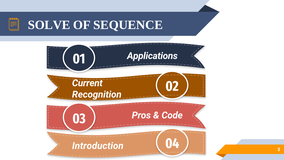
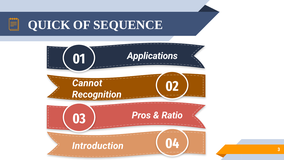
SOLVE: SOLVE -> QUICK
Current: Current -> Cannot
Code: Code -> Ratio
